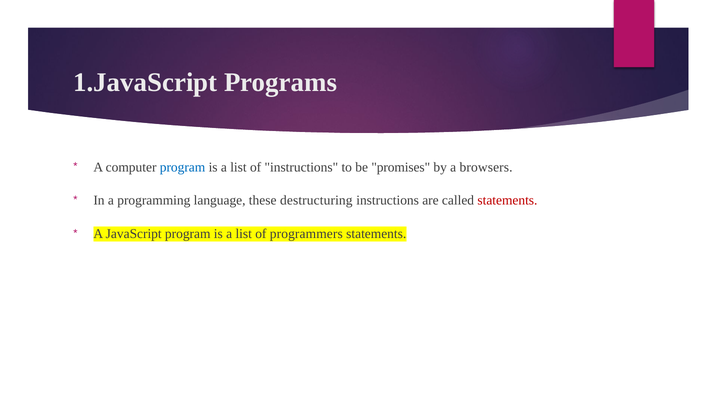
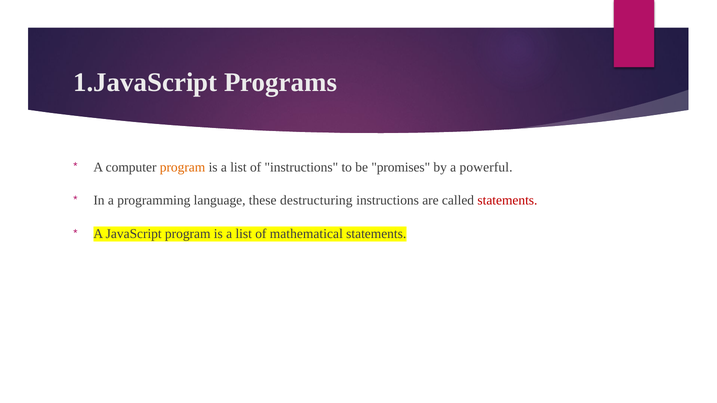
program at (183, 167) colour: blue -> orange
browsers: browsers -> powerful
programmers: programmers -> mathematical
